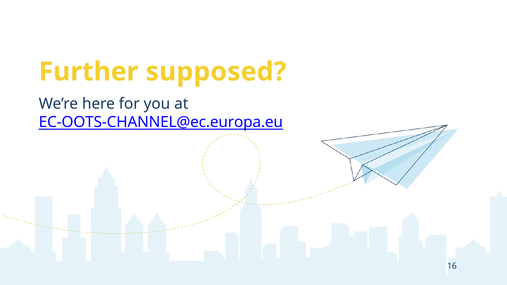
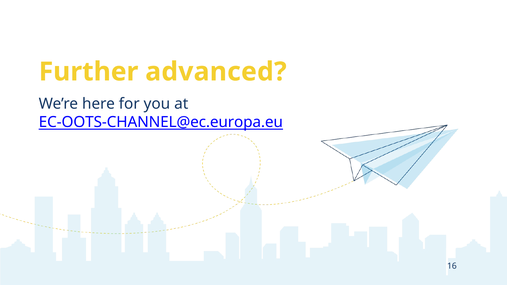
supposed: supposed -> advanced
